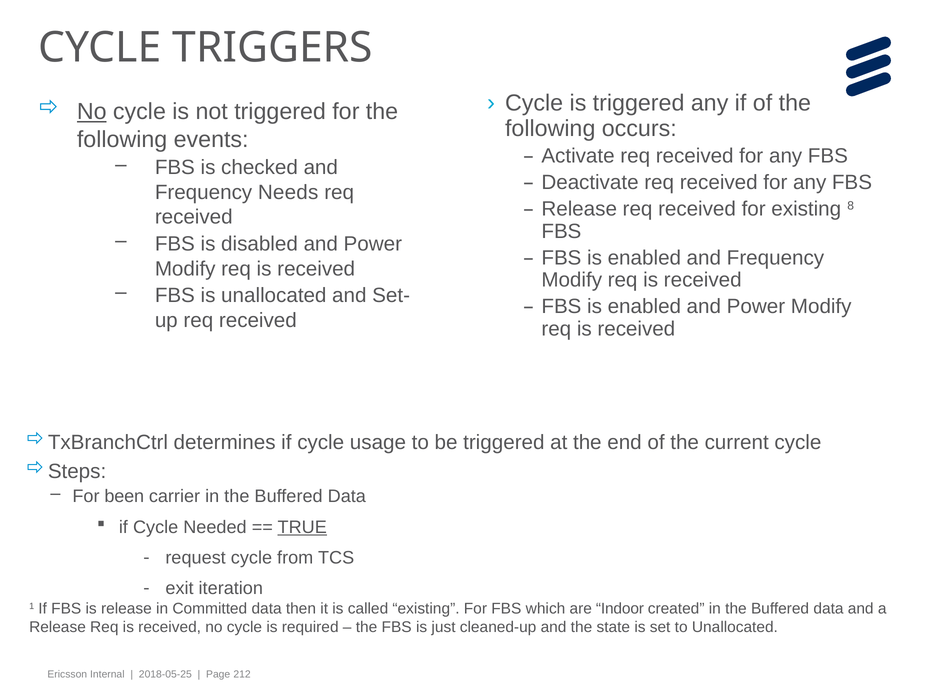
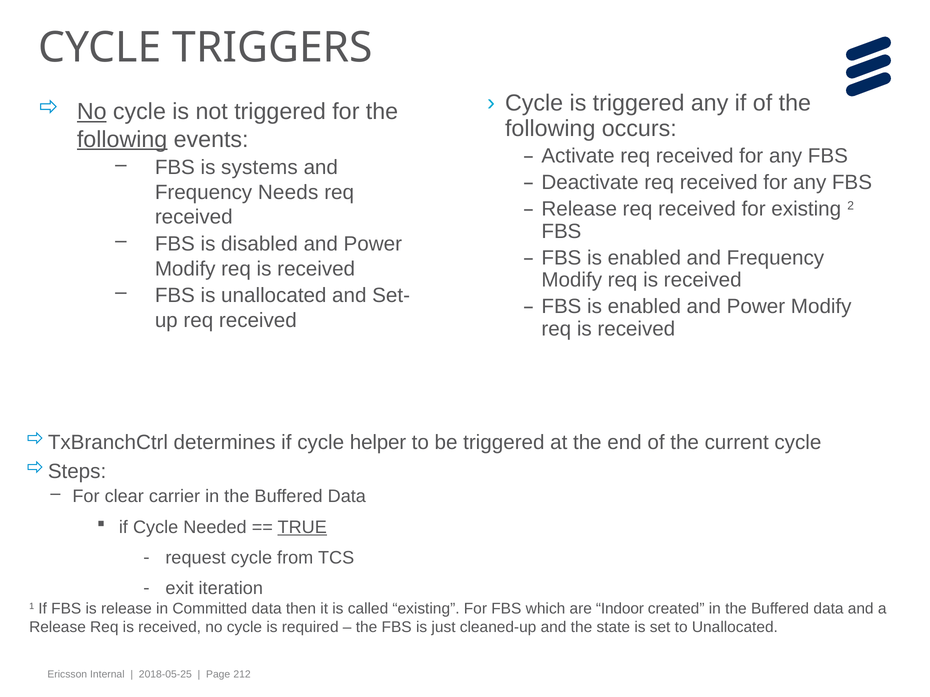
following at (122, 140) underline: none -> present
checked: checked -> systems
8: 8 -> 2
usage: usage -> helper
been: been -> clear
